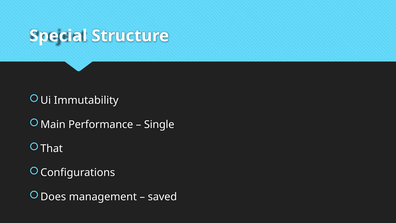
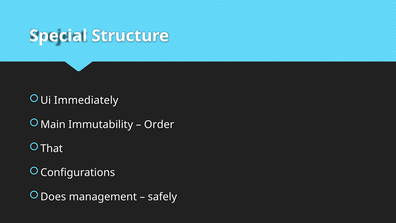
Immutability: Immutability -> Immediately
Performance: Performance -> Immutability
Single: Single -> Order
saved: saved -> safely
